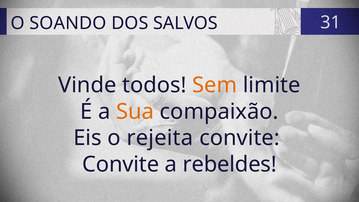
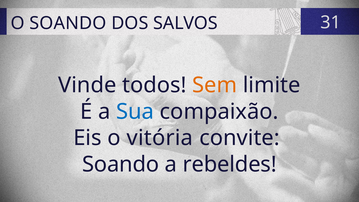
Sua colour: orange -> blue
rejeita: rejeita -> vitória
Convite at (121, 164): Convite -> Soando
